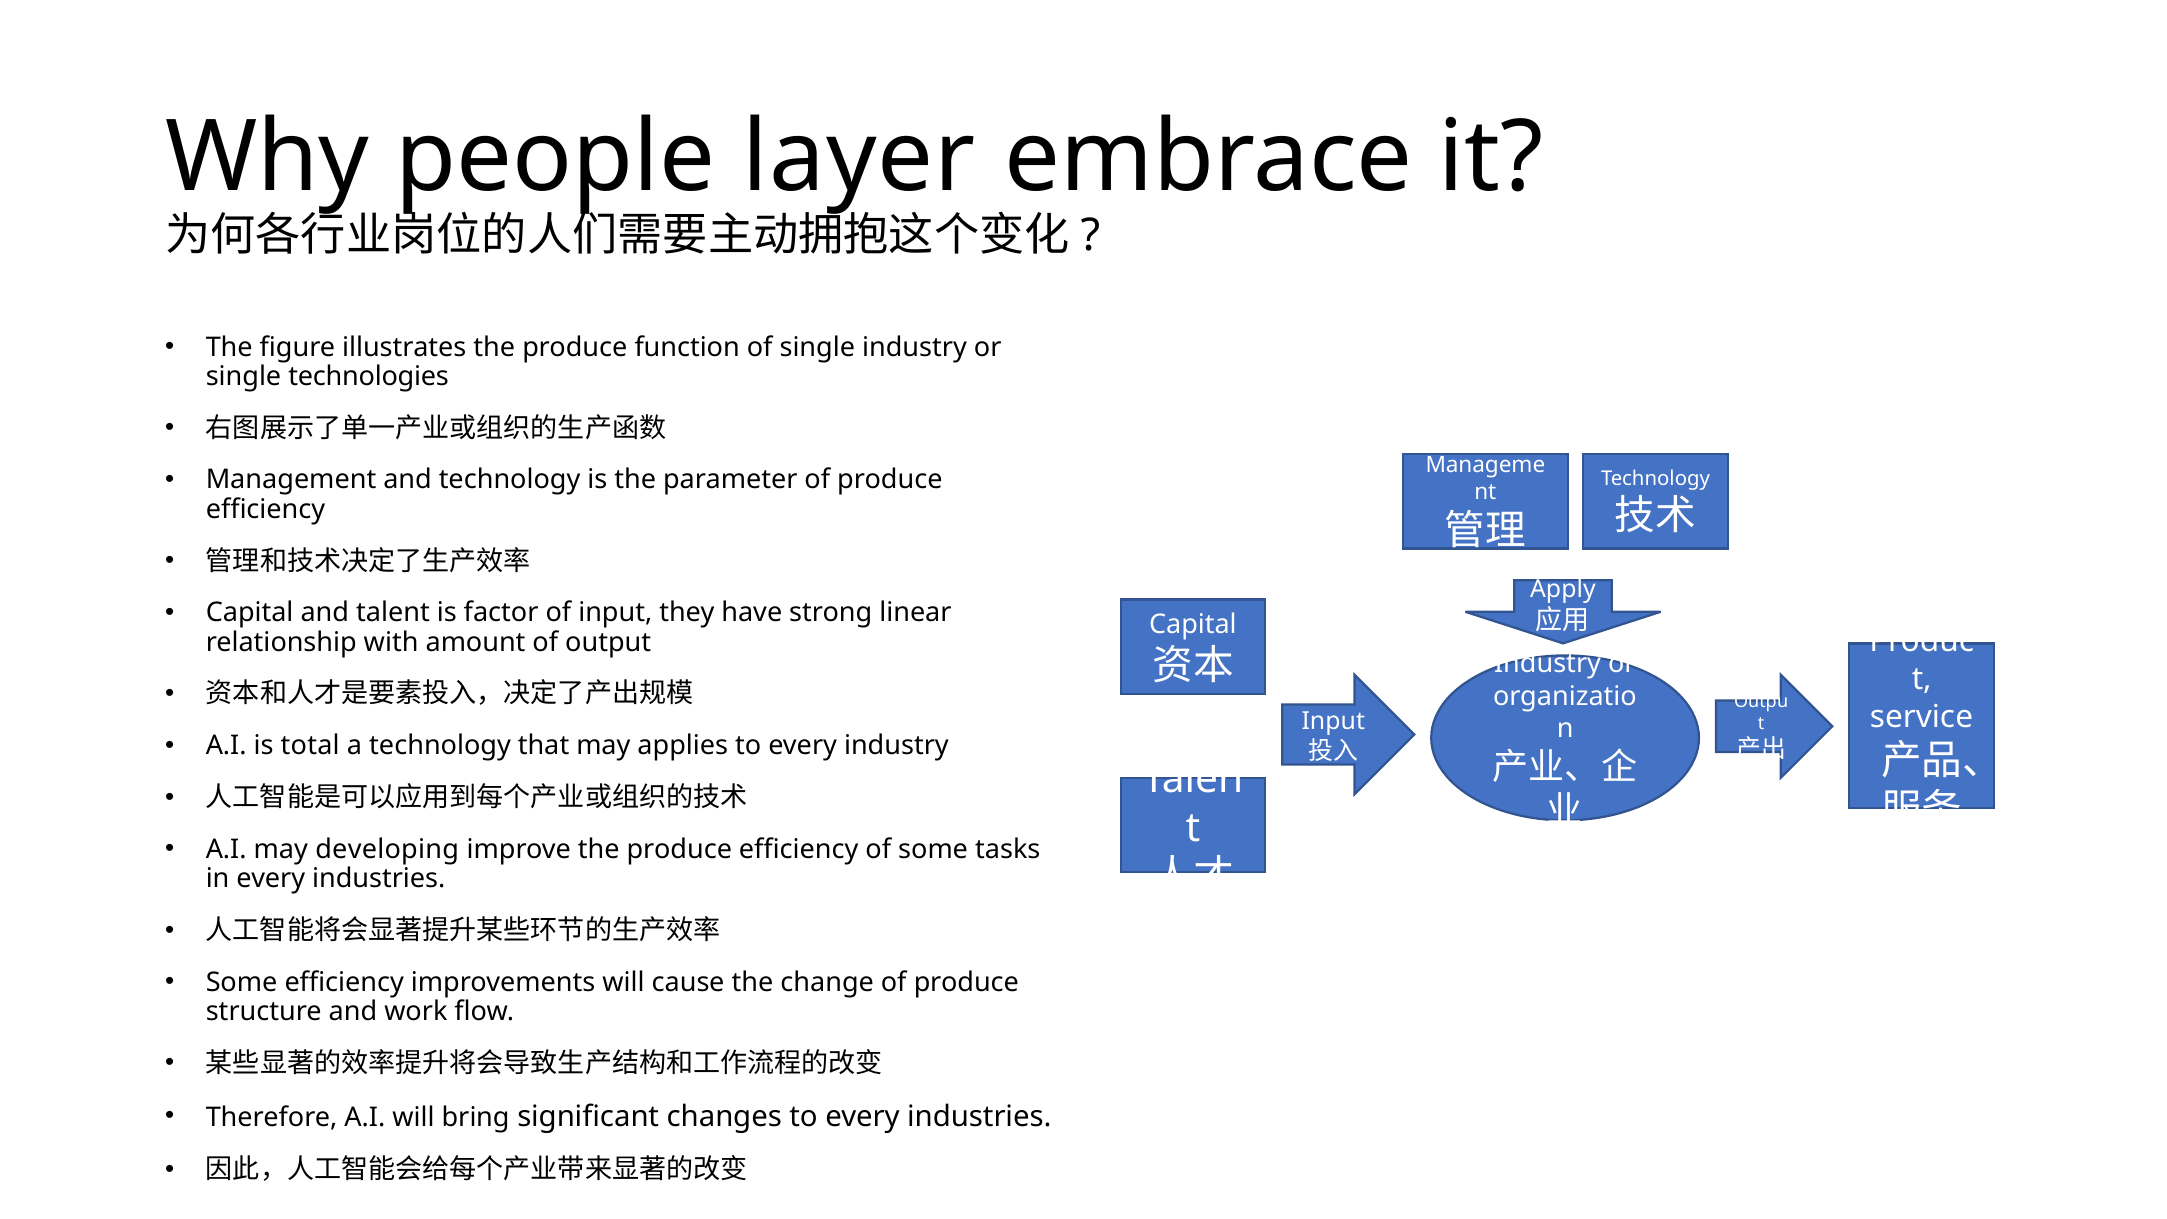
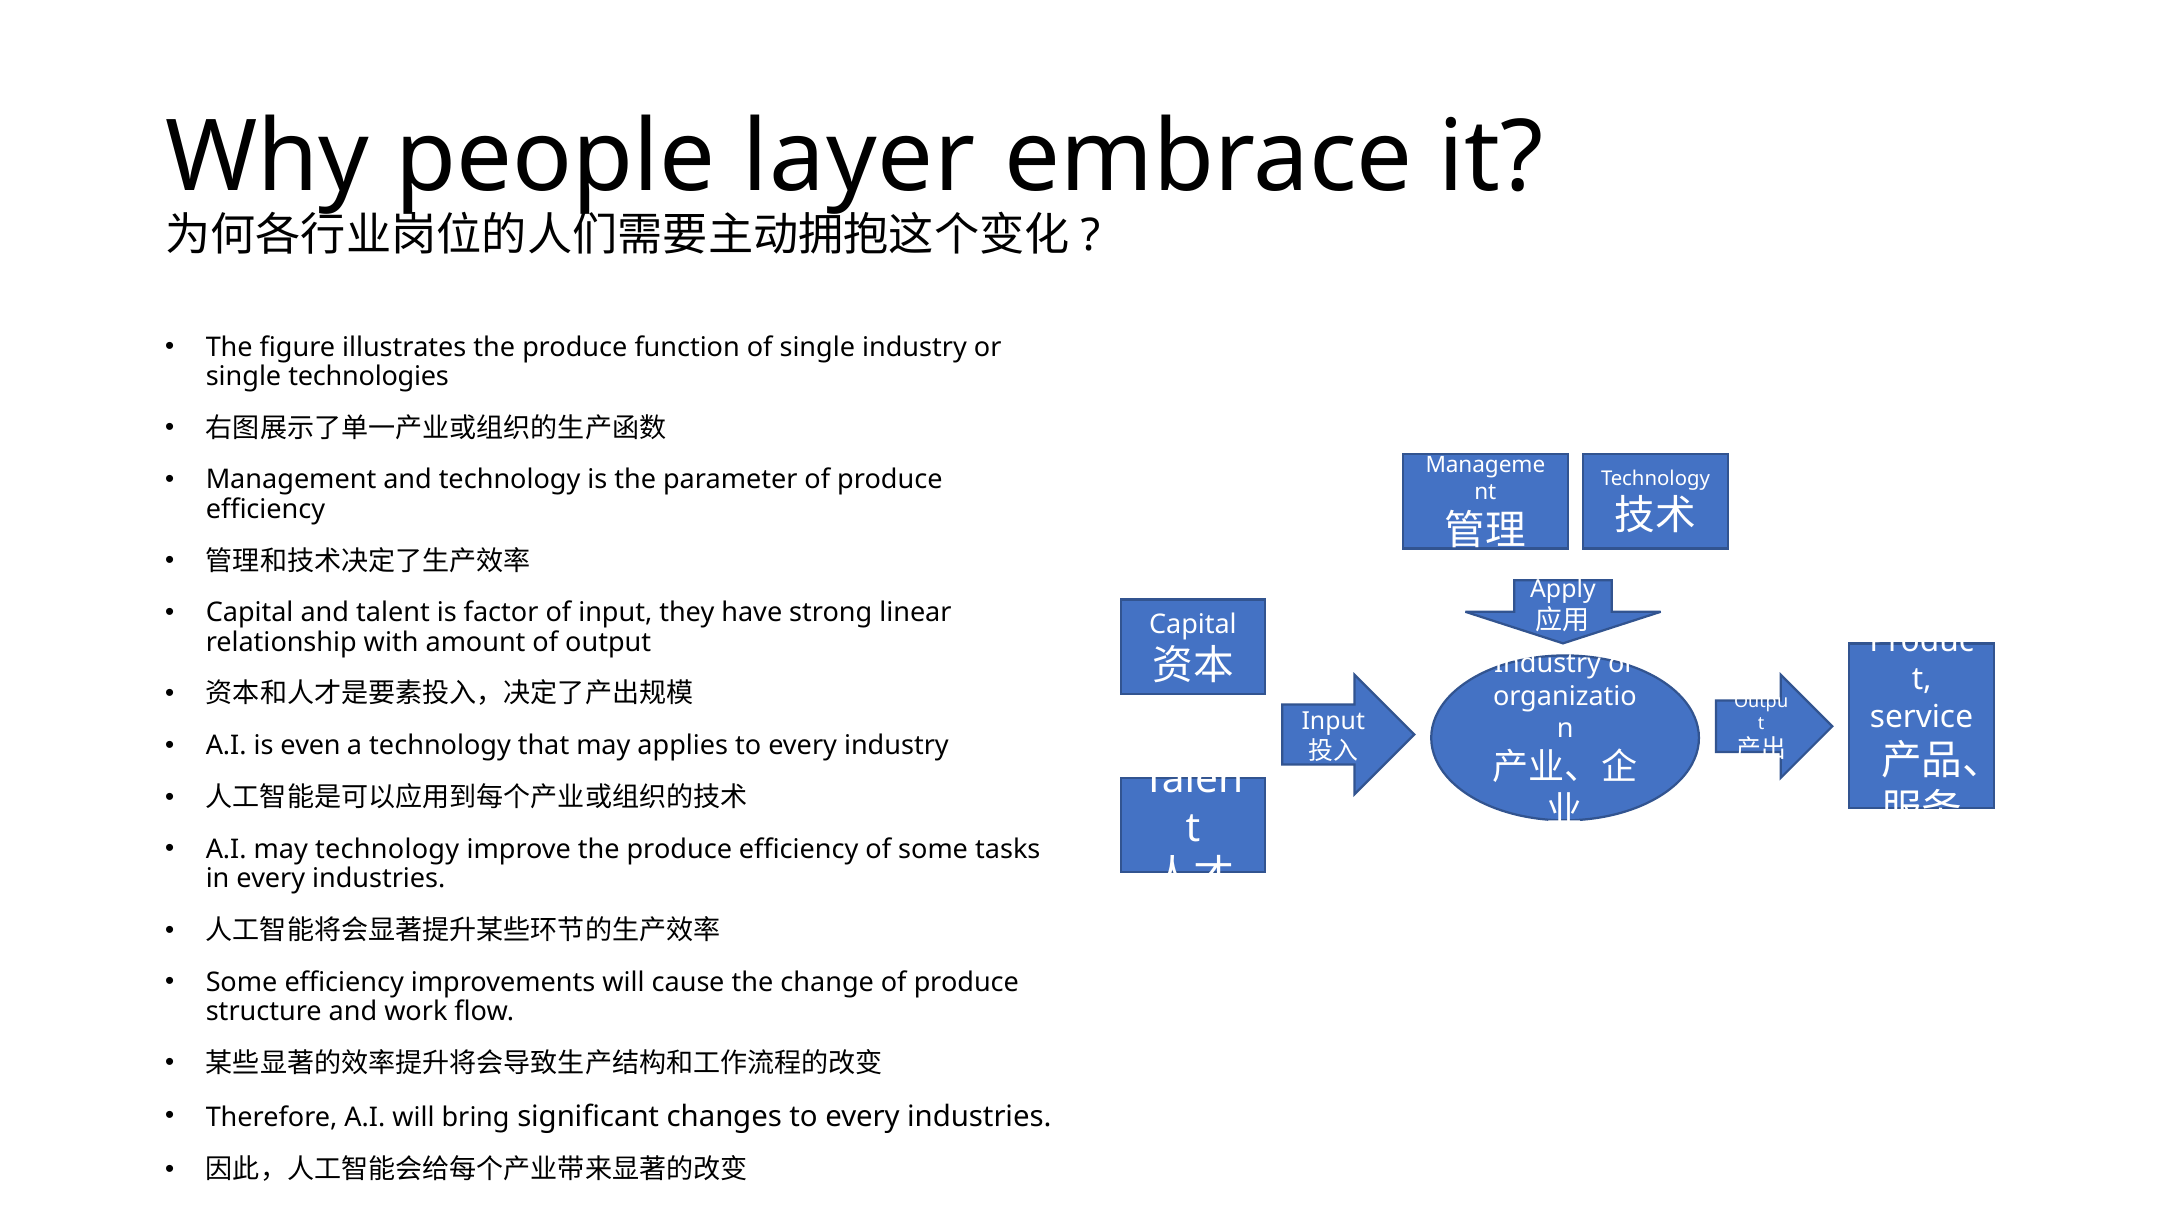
total: total -> even
may developing: developing -> technology
